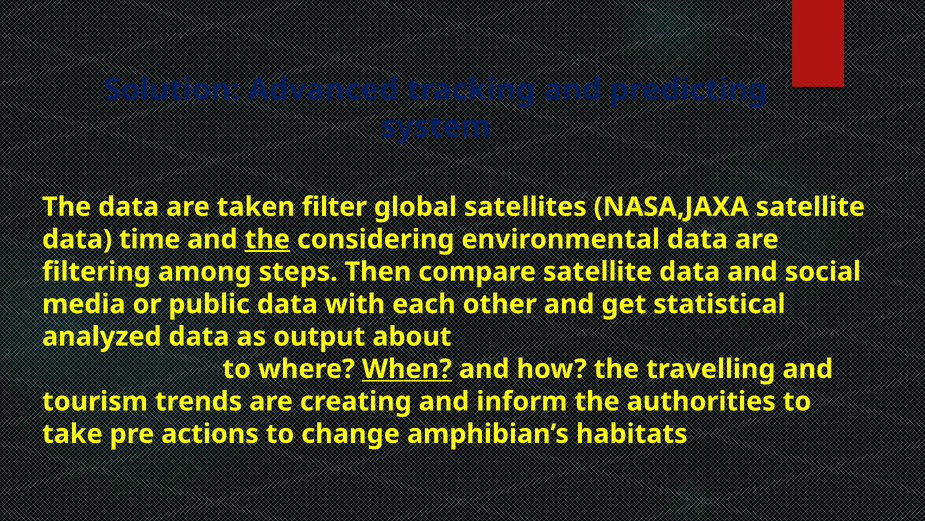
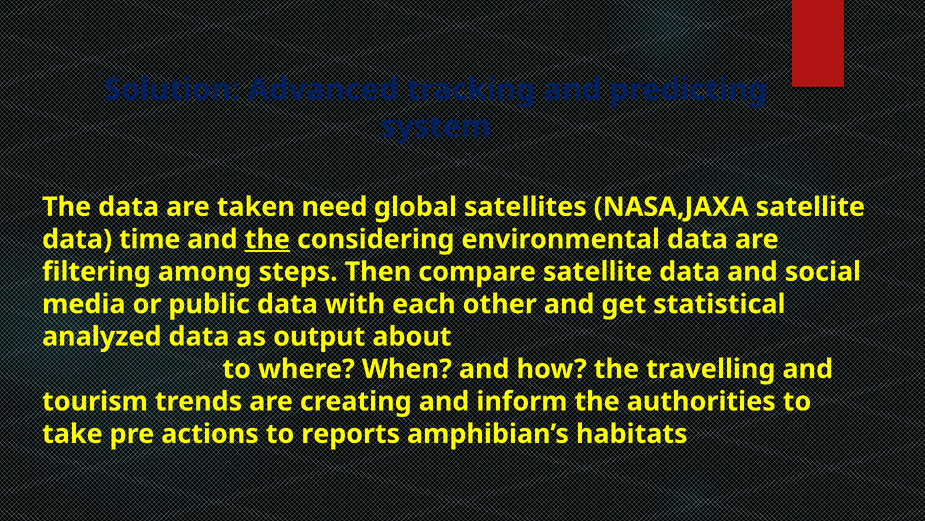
filter: filter -> need
When underline: present -> none
change: change -> reports
